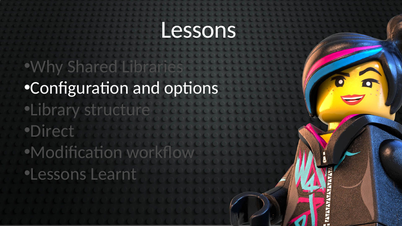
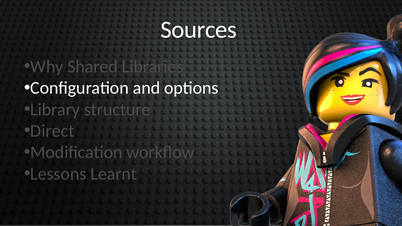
Lessons at (199, 30): Lessons -> Sources
